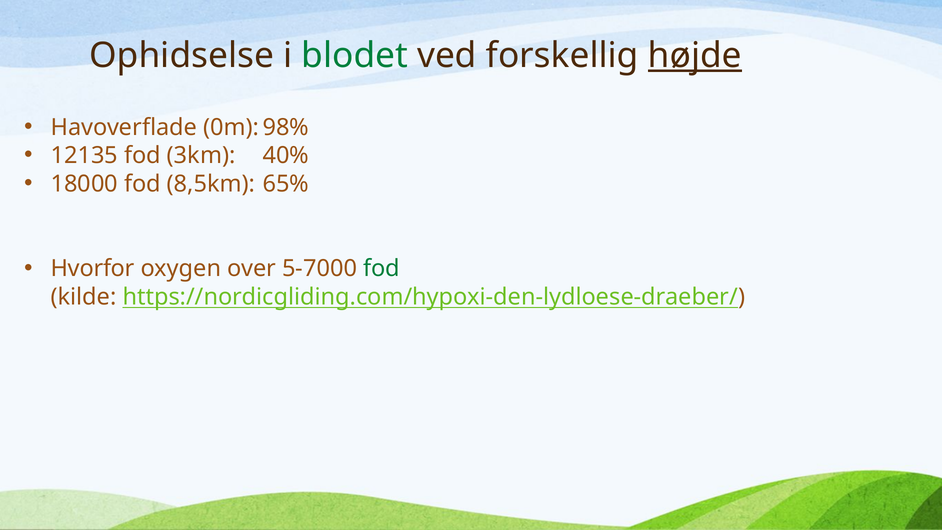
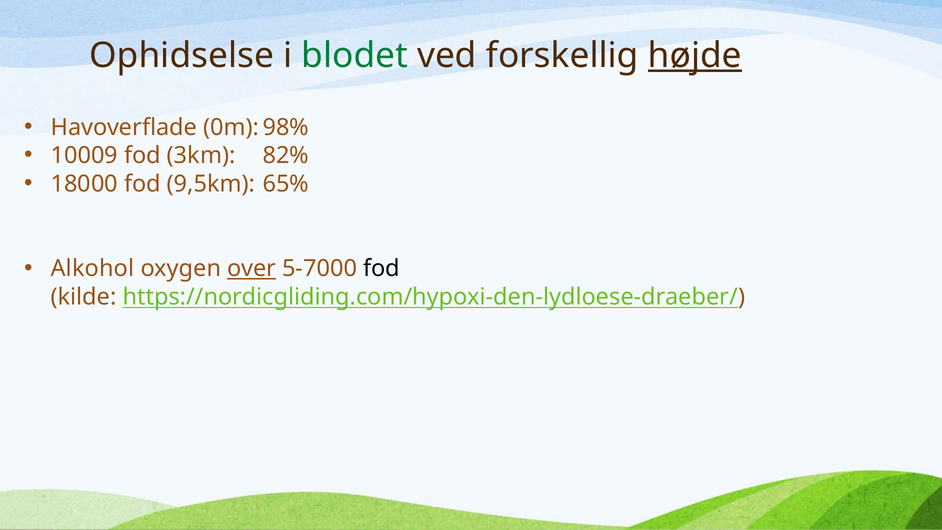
12135: 12135 -> 10009
40%: 40% -> 82%
8,5km: 8,5km -> 9,5km
Hvorfor: Hvorfor -> Alkohol
over underline: none -> present
fod at (382, 269) colour: green -> black
